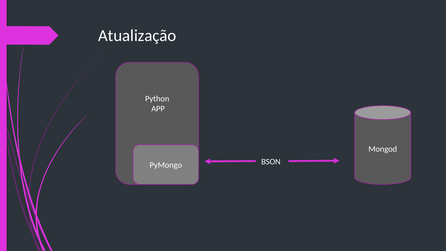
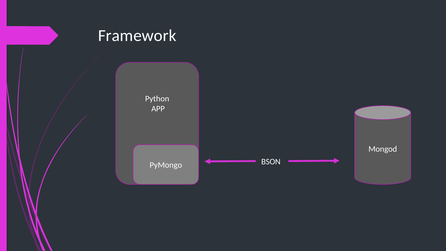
Atualização: Atualização -> Framework
